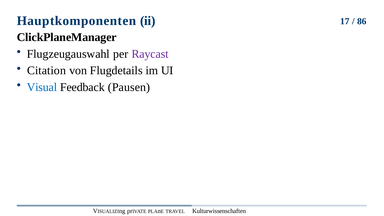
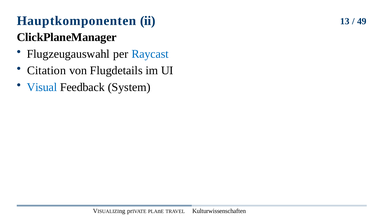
17: 17 -> 13
86: 86 -> 49
Raycast colour: purple -> blue
Pausen: Pausen -> System
